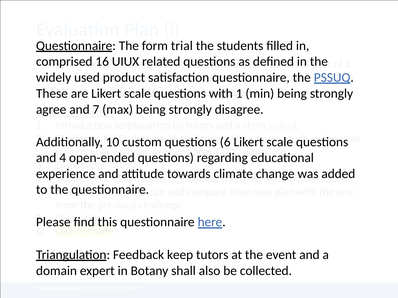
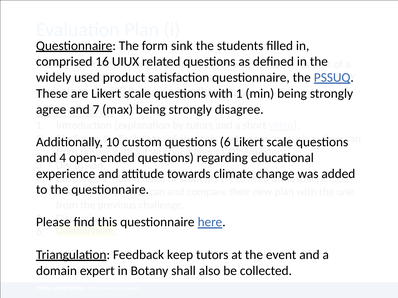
trial: trial -> sink
